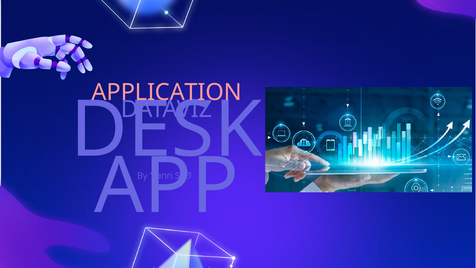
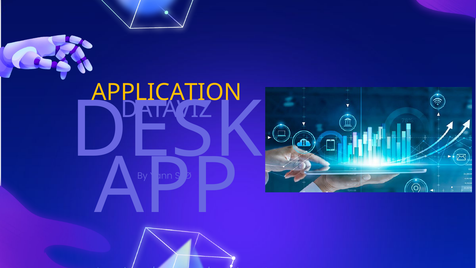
APPLICATION colour: pink -> yellow
